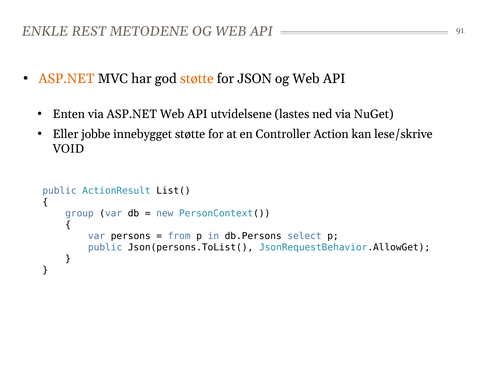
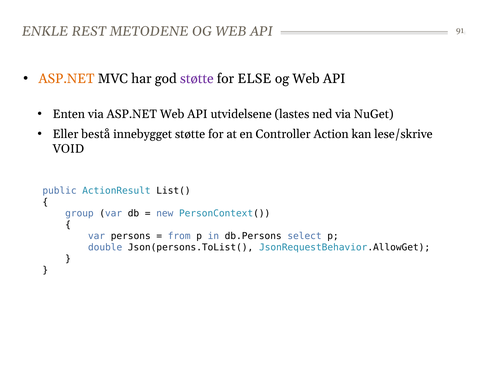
støtte at (197, 79) colour: orange -> purple
JSON: JSON -> ELSE
jobbe: jobbe -> bestå
public at (105, 247): public -> double
